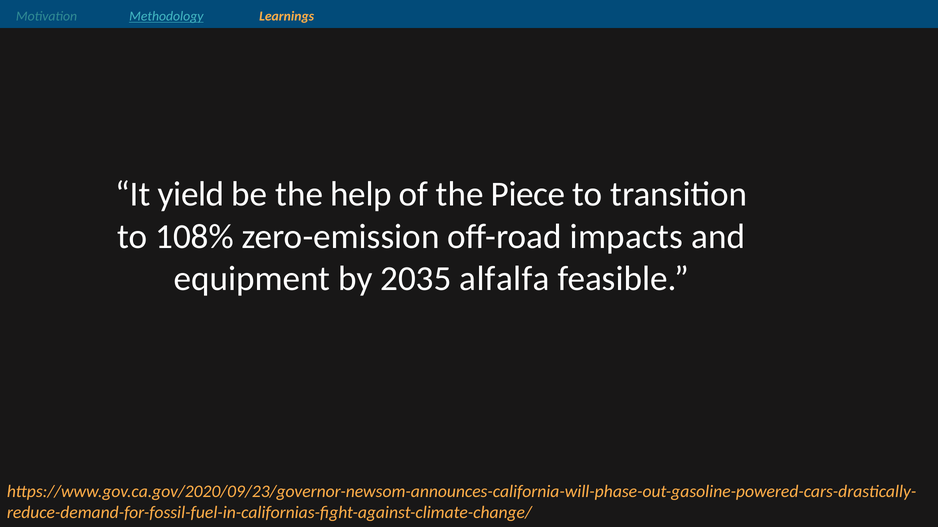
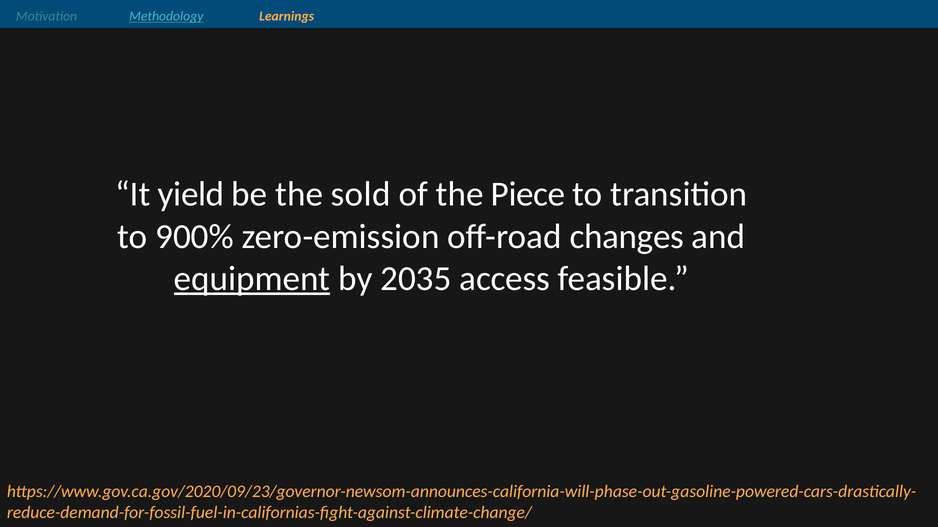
help: help -> sold
108%: 108% -> 900%
impacts: impacts -> changes
equipment underline: none -> present
alfalfa: alfalfa -> access
